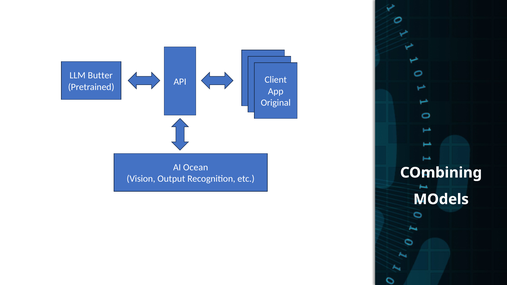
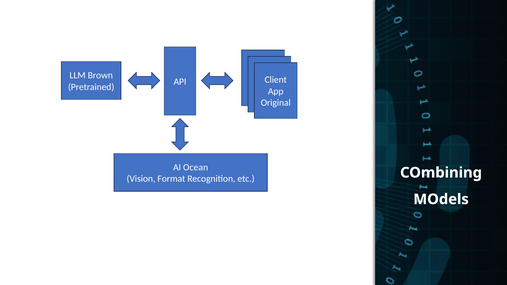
Butter: Butter -> Brown
Output: Output -> Format
